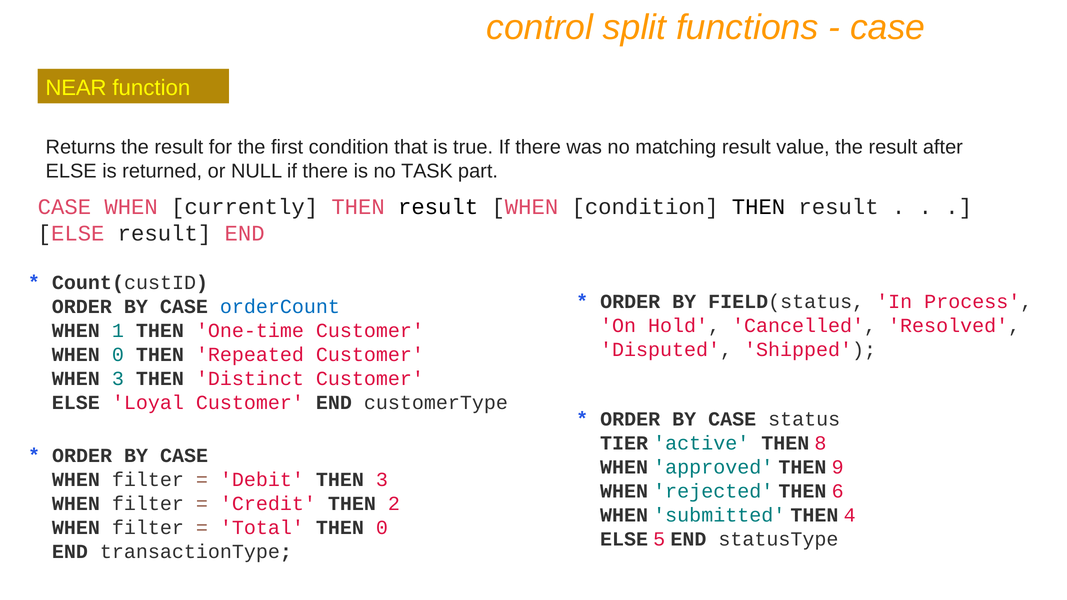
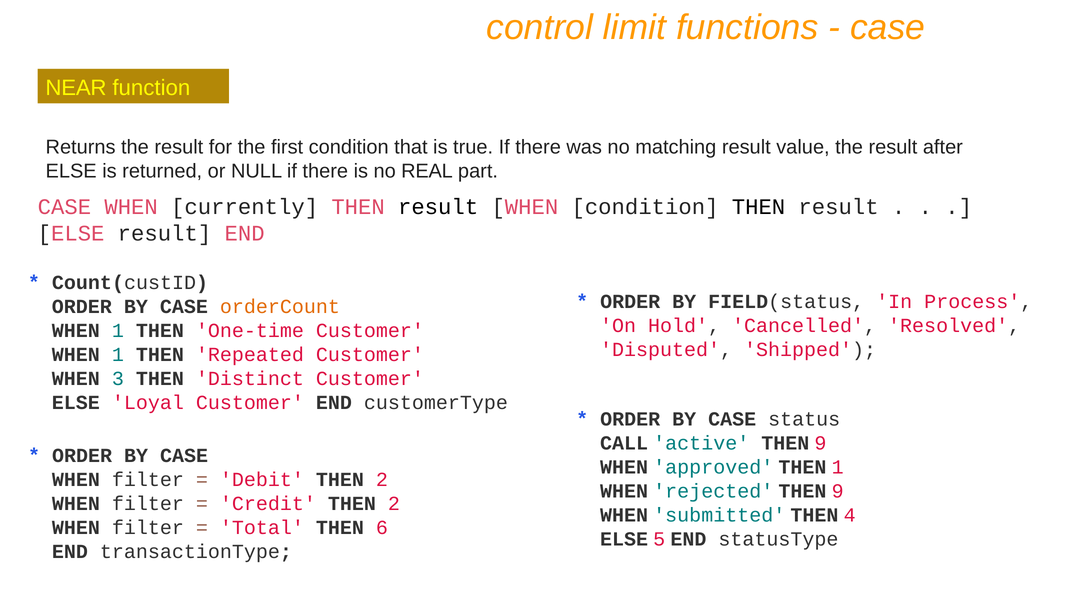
split: split -> limit
TASK: TASK -> REAL
orderCount colour: blue -> orange
0 at (118, 355): 0 -> 1
TIER: TIER -> CALL
active THEN 8: 8 -> 9
THEN 9: 9 -> 1
Debit THEN 3: 3 -> 2
rejected THEN 6: 6 -> 9
THEN 0: 0 -> 6
